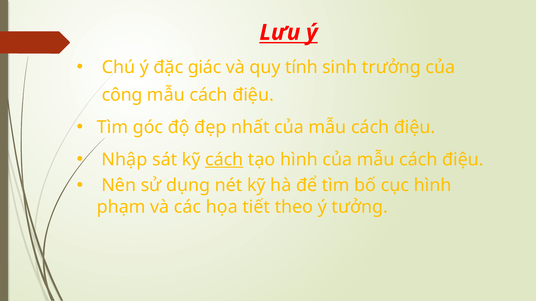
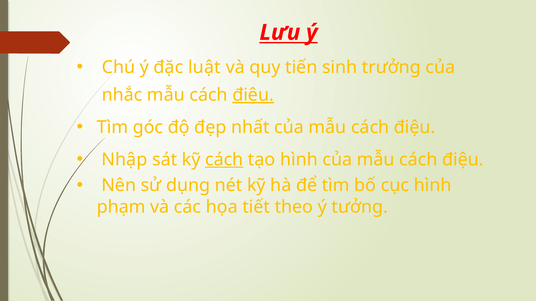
giác: giác -> luật
tính: tính -> tiến
công: công -> nhắc
điệu at (253, 95) underline: none -> present
